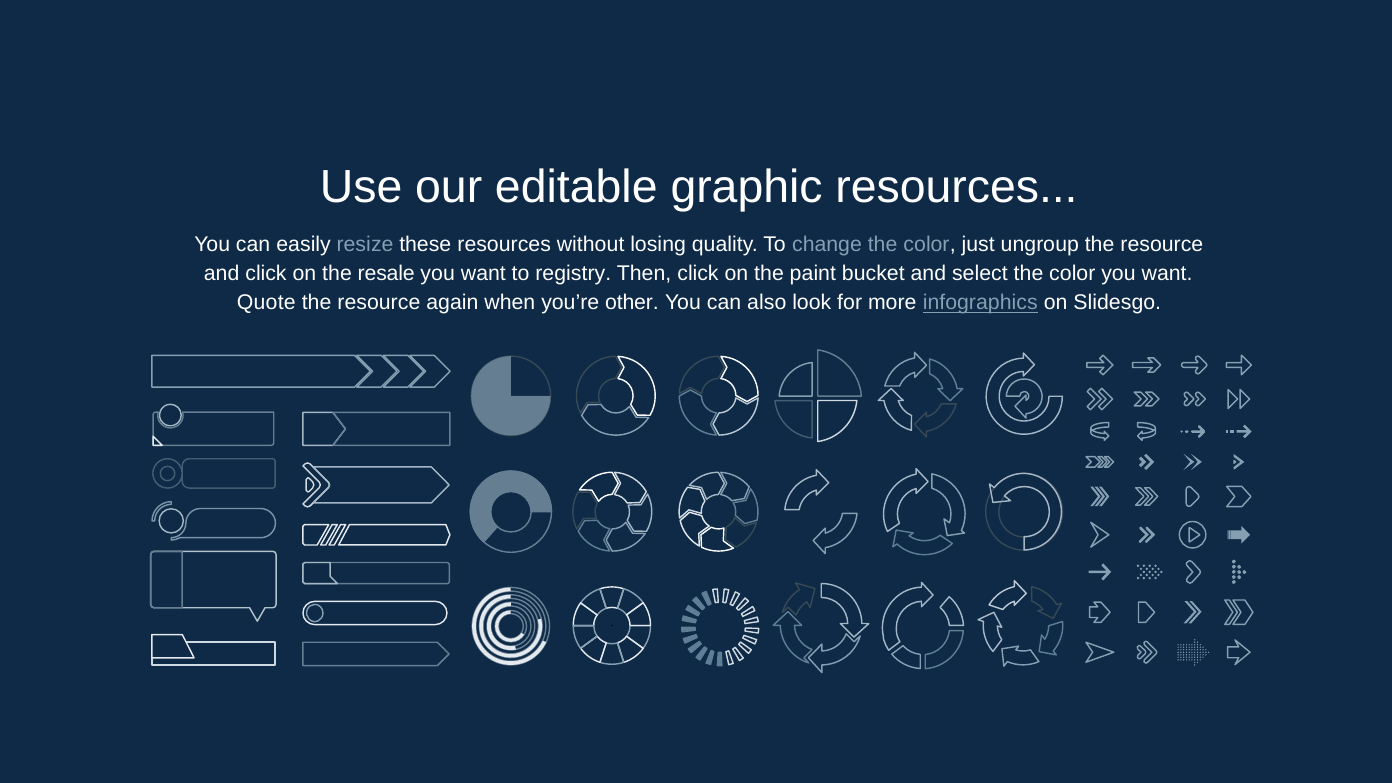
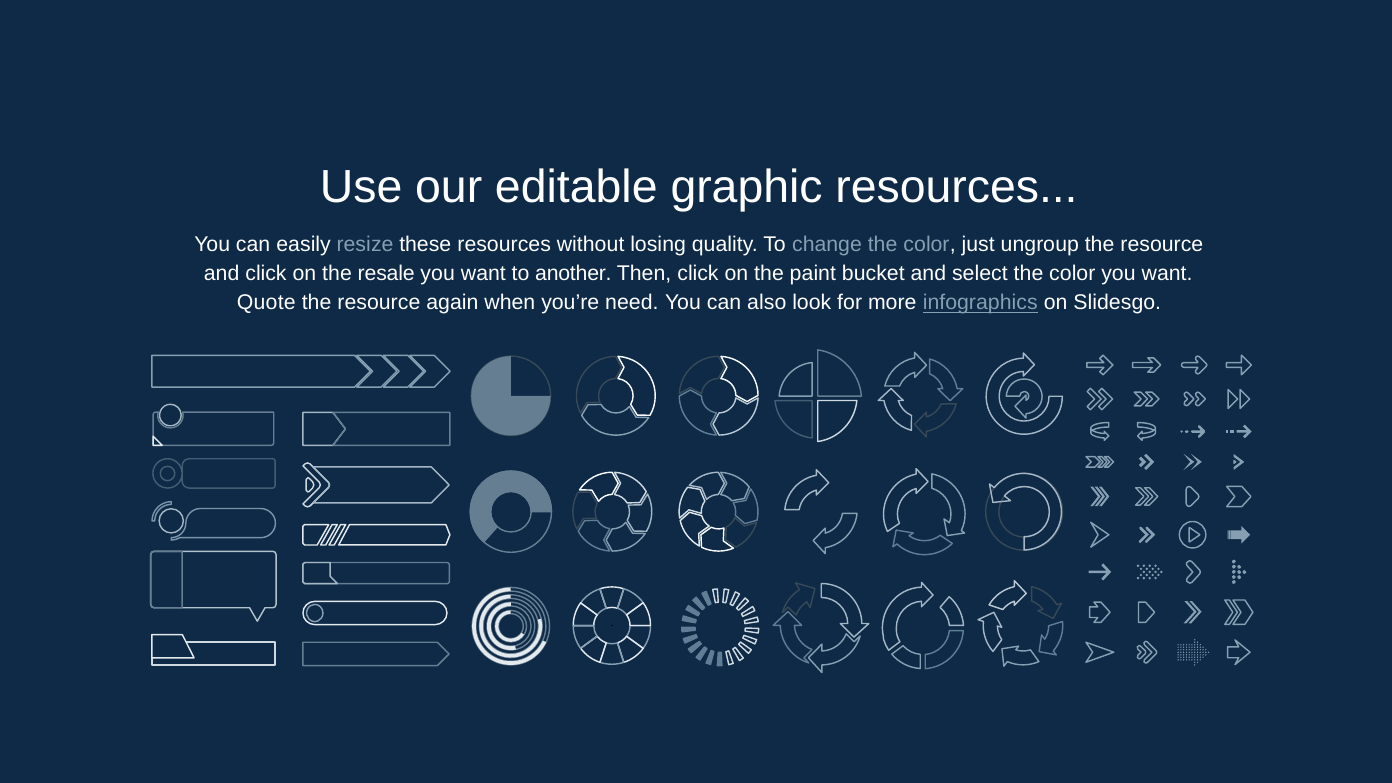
registry: registry -> another
other: other -> need
